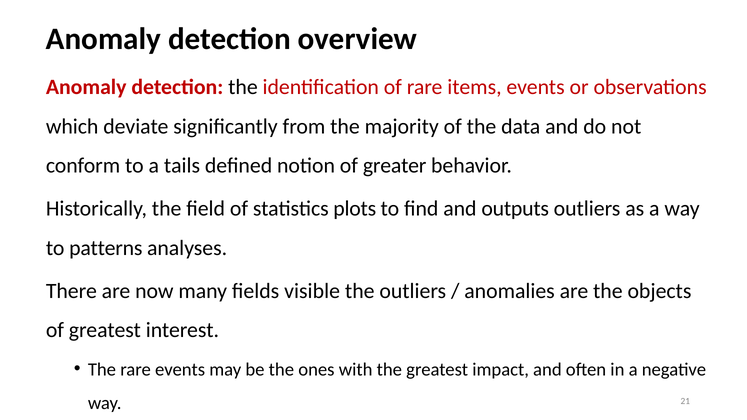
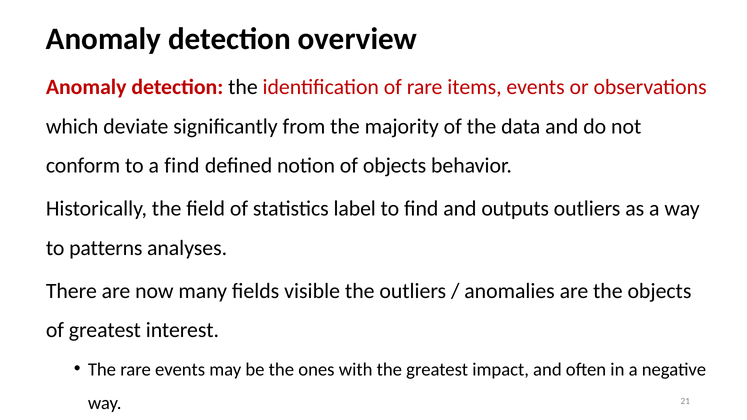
a tails: tails -> find
of greater: greater -> objects
plots: plots -> label
